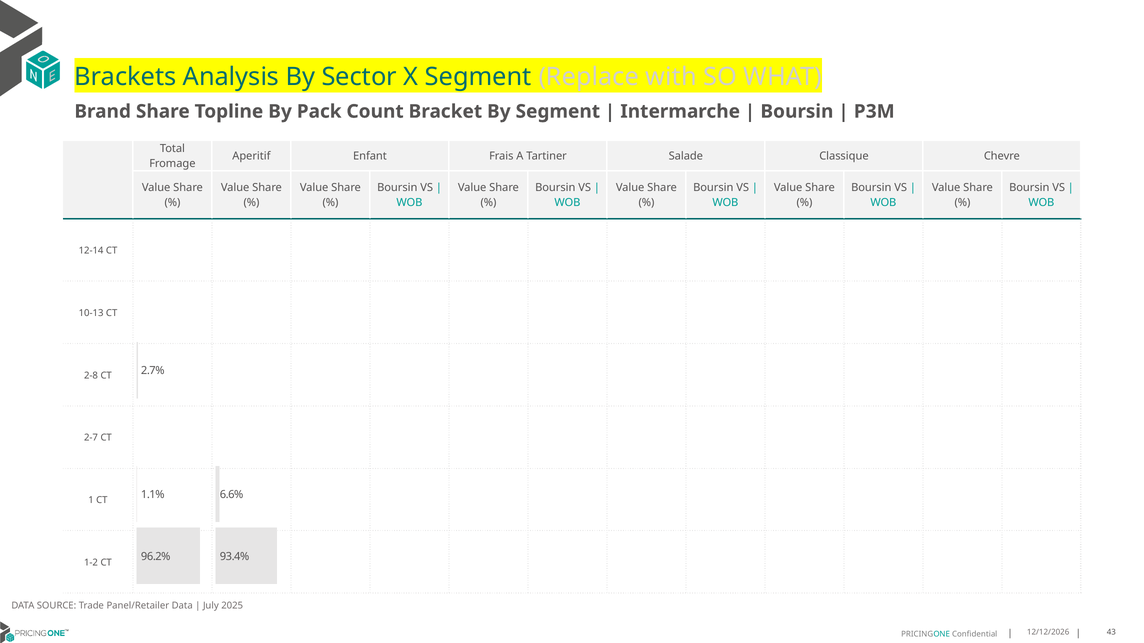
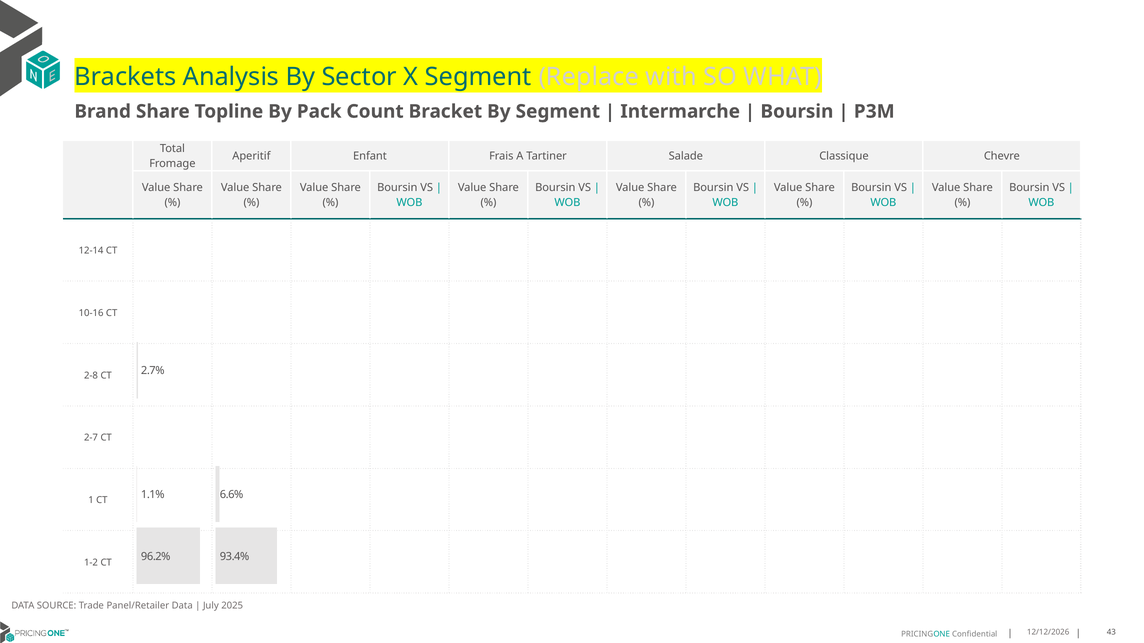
10-13: 10-13 -> 10-16
